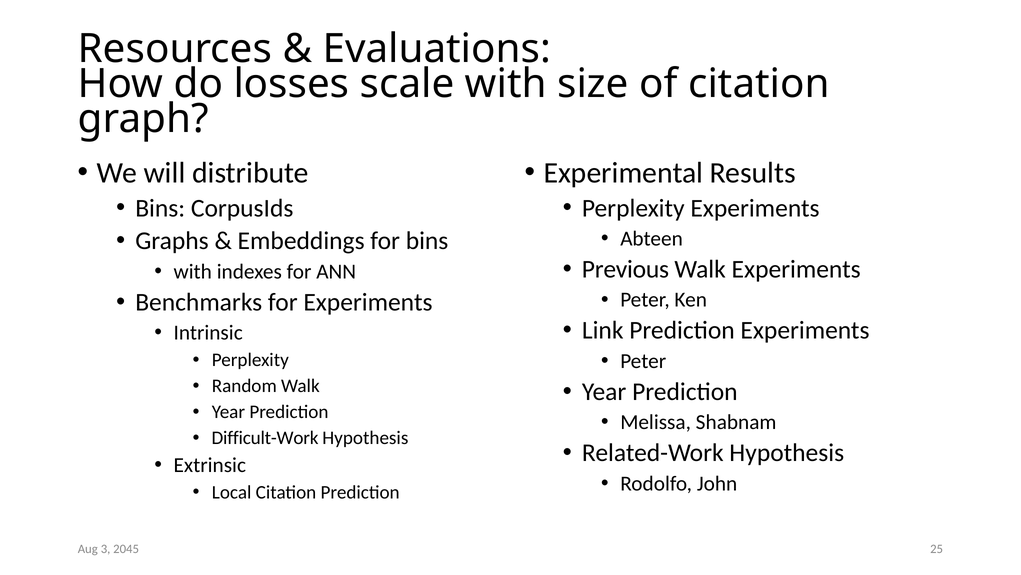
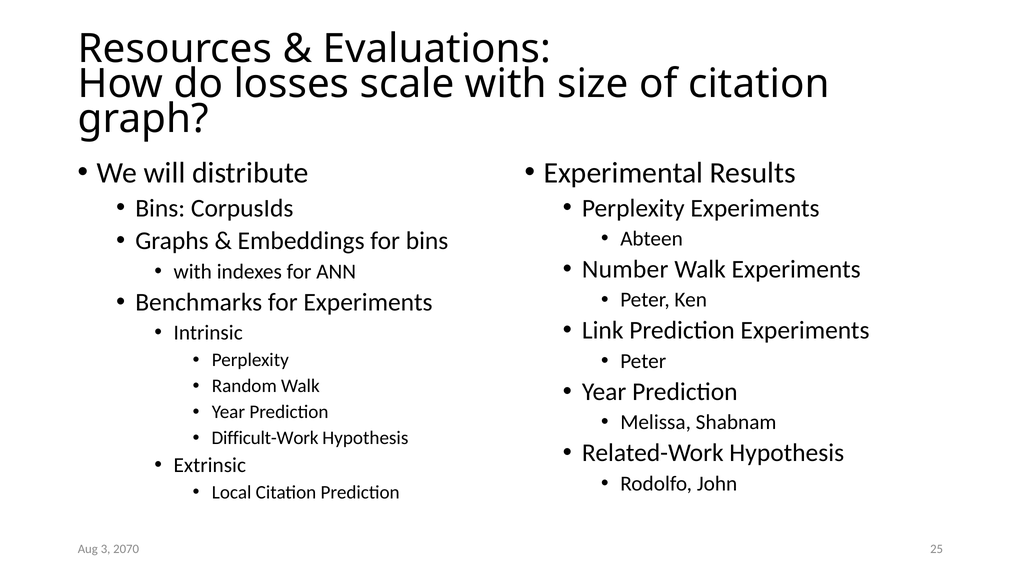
Previous: Previous -> Number
2045: 2045 -> 2070
